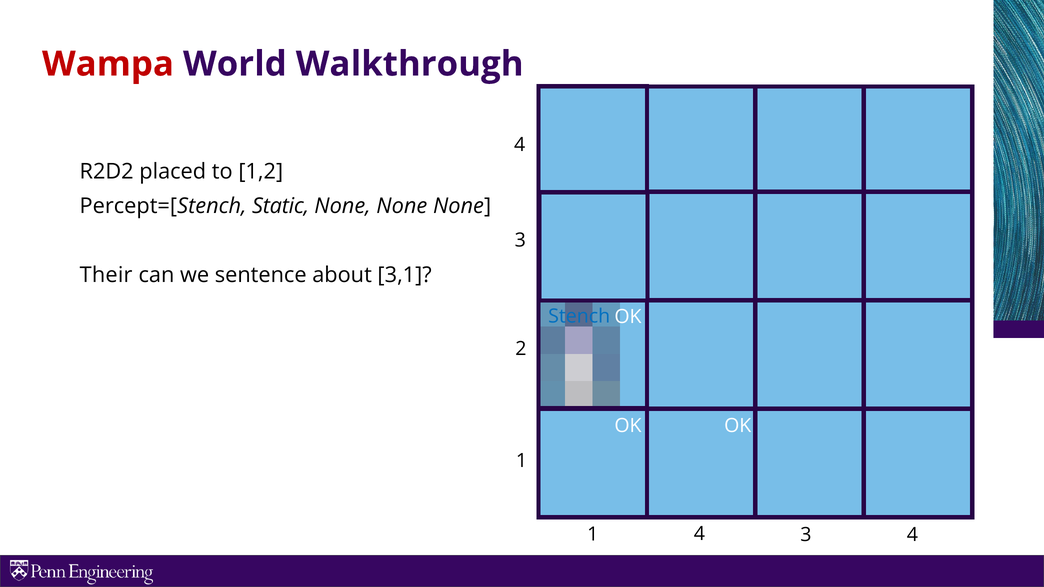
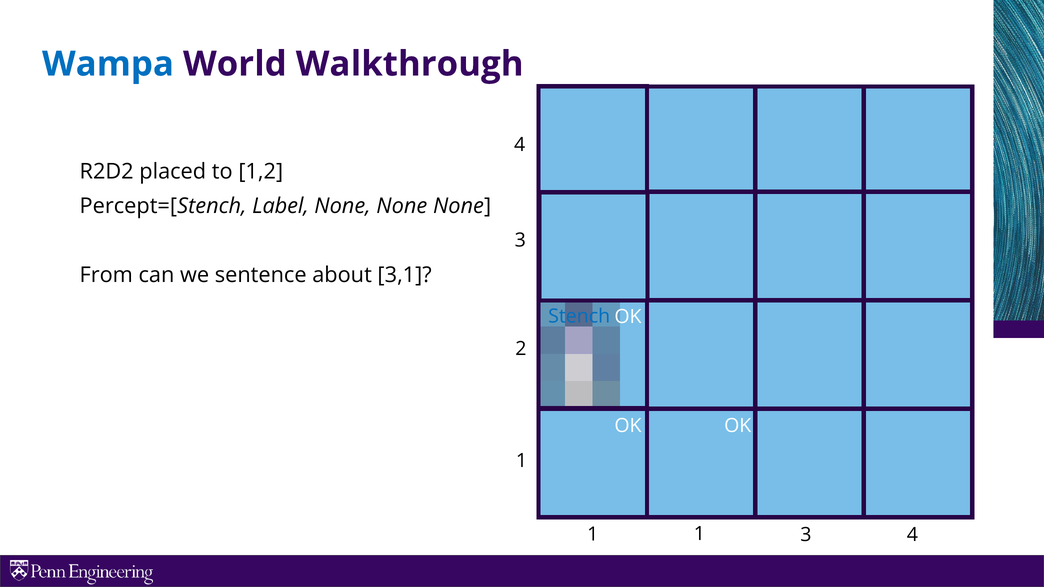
Wampa colour: red -> blue
Static: Static -> Label
Their: Their -> From
1 4: 4 -> 1
